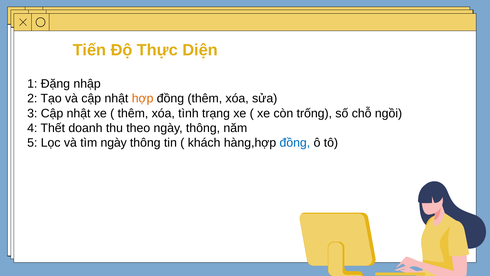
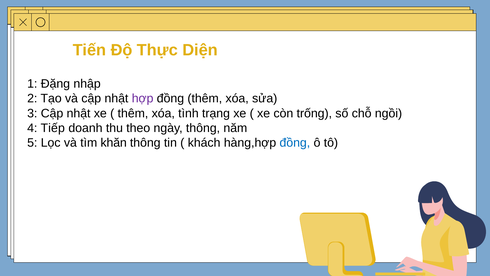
hợp colour: orange -> purple
Thết: Thết -> Tiếp
tìm ngày: ngày -> khăn
